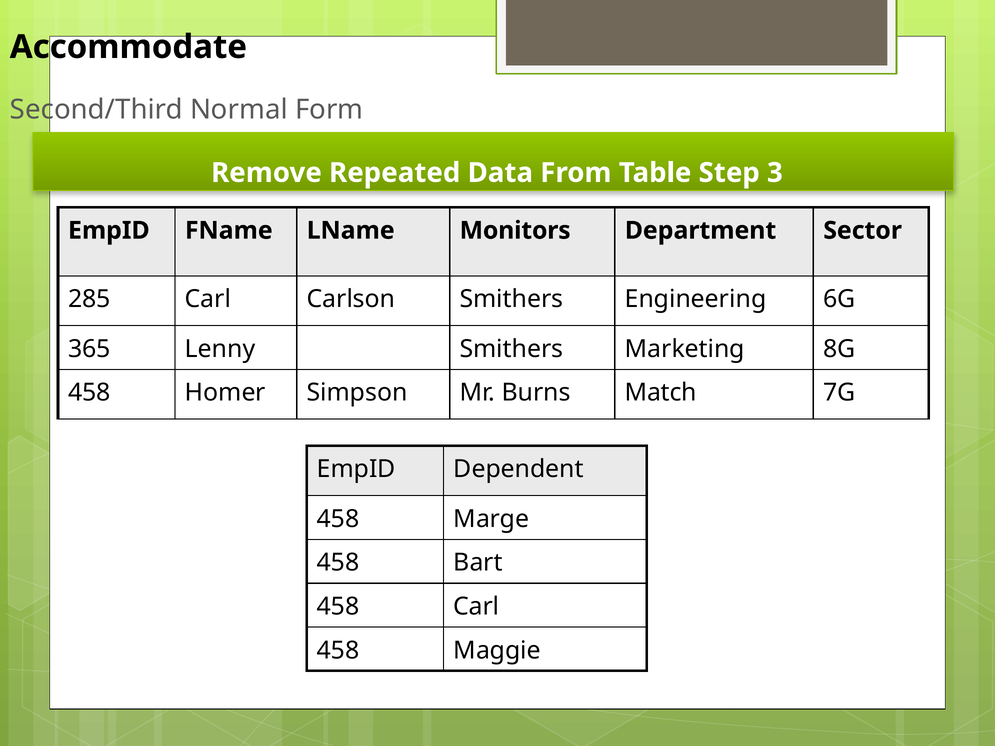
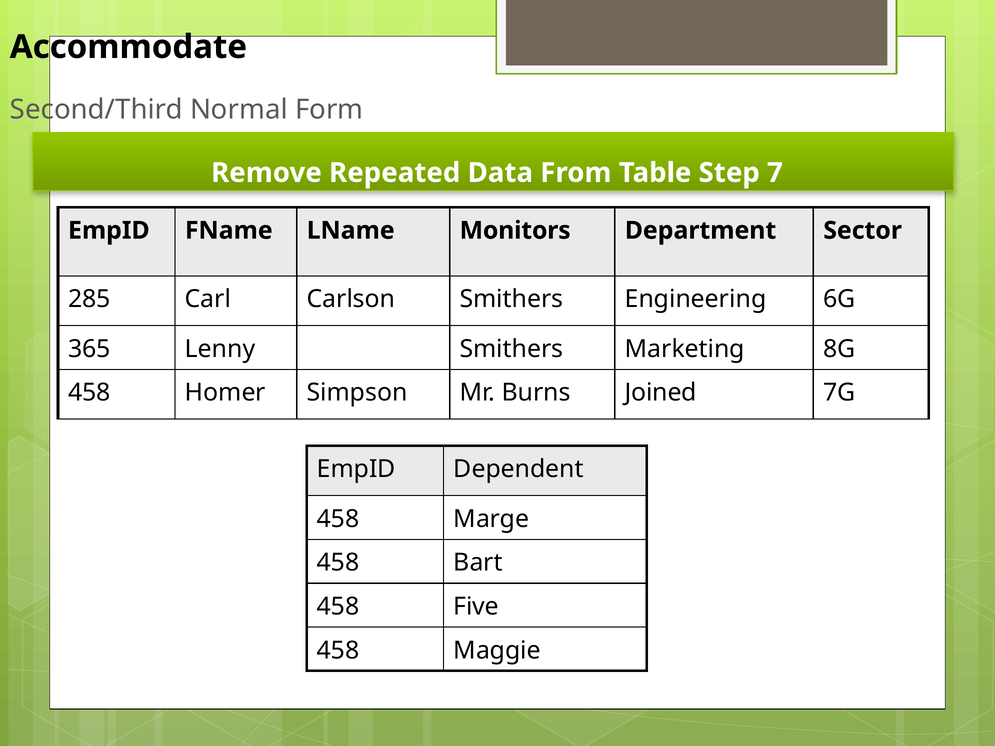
3: 3 -> 7
Match: Match -> Joined
458 Carl: Carl -> Five
